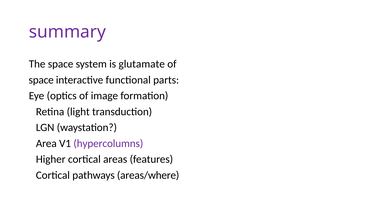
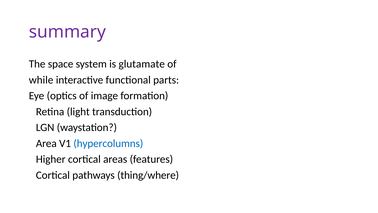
space at (41, 80): space -> while
hypercolumns colour: purple -> blue
areas/where: areas/where -> thing/where
